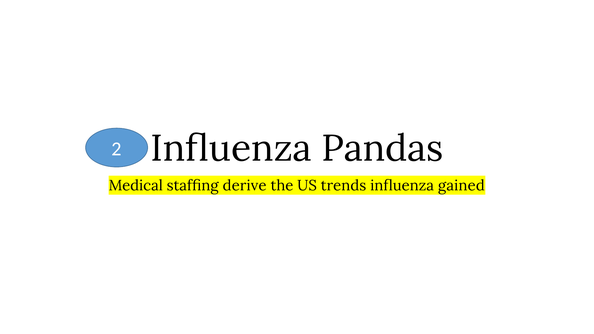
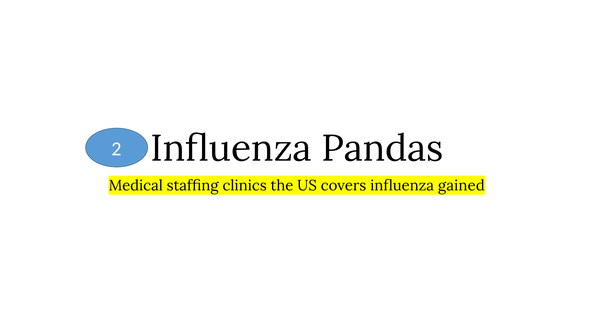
derive: derive -> clinics
trends: trends -> covers
